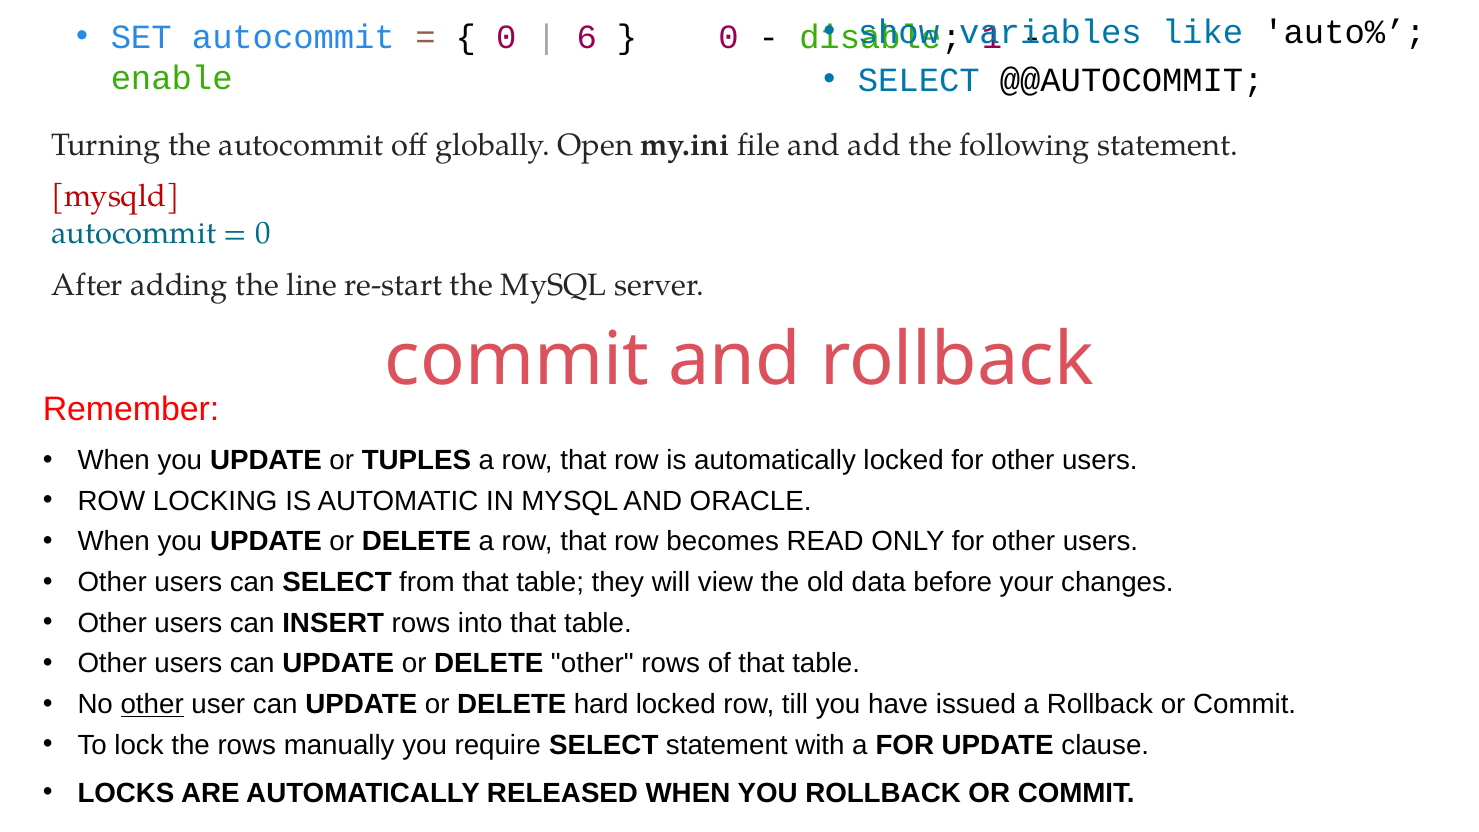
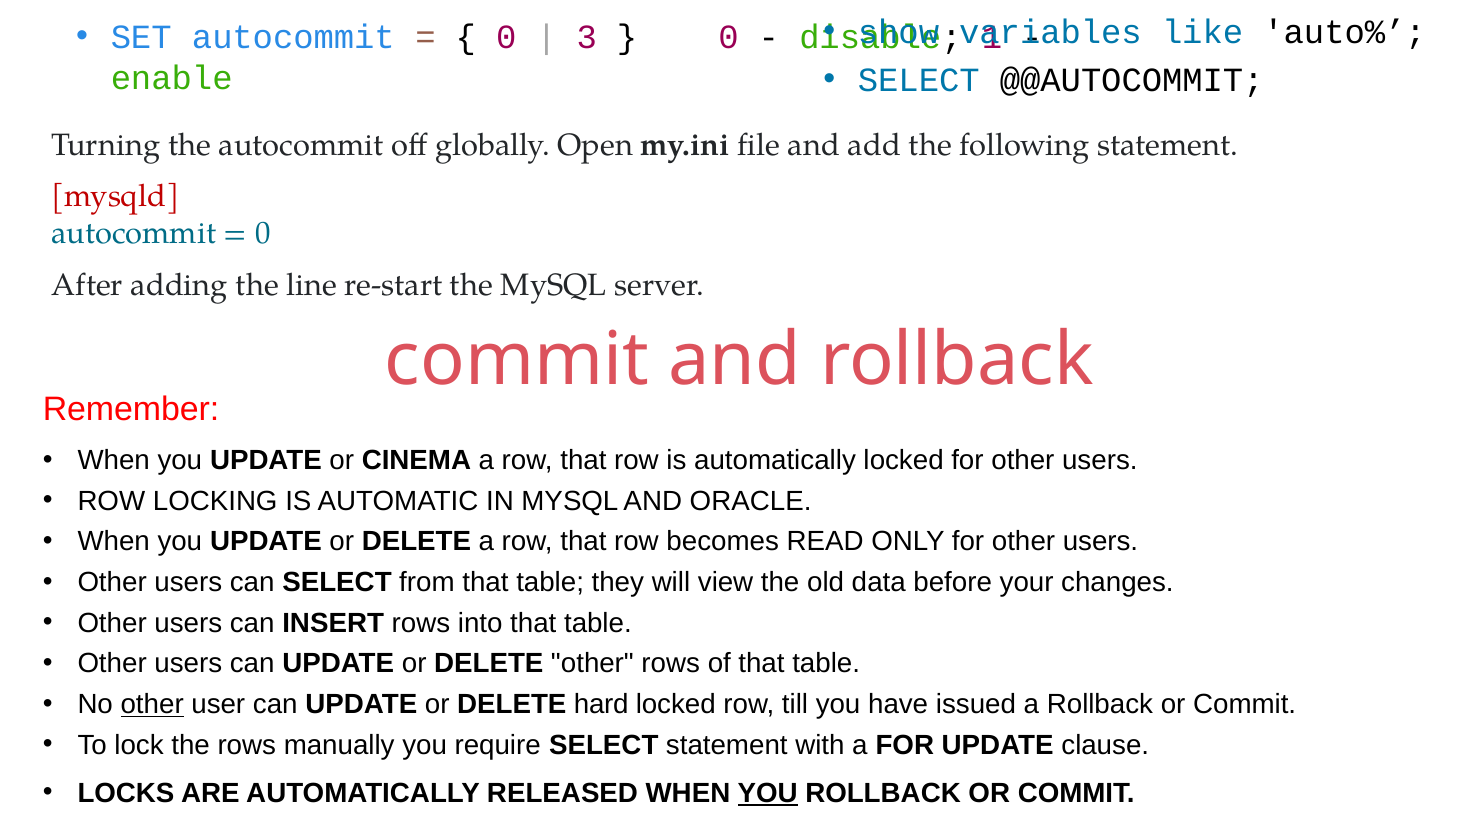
6: 6 -> 3
TUPLES: TUPLES -> CINEMA
YOU at (768, 793) underline: none -> present
